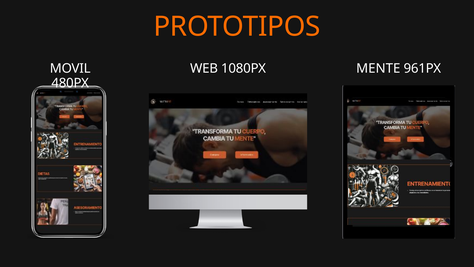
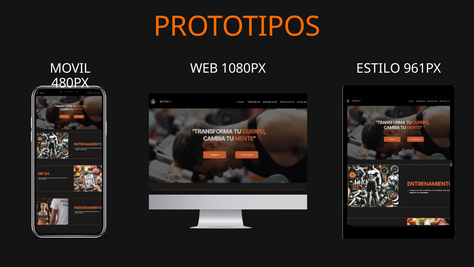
MENTE: MENTE -> ESTILO
